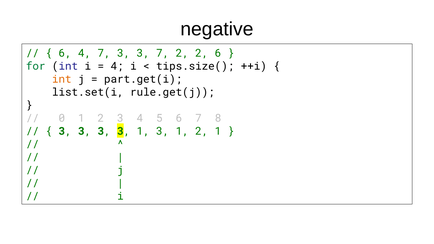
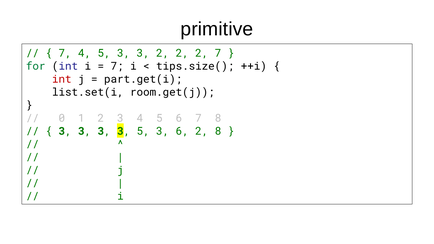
negative: negative -> primitive
6 at (65, 53): 6 -> 7
7 at (104, 53): 7 -> 5
3 7: 7 -> 2
2 6: 6 -> 7
4 at (117, 66): 4 -> 7
int at (62, 79) colour: orange -> red
rule.get(j: rule.get(j -> room.get(j
3 3 1: 1 -> 5
1 at (182, 131): 1 -> 6
2 1: 1 -> 8
